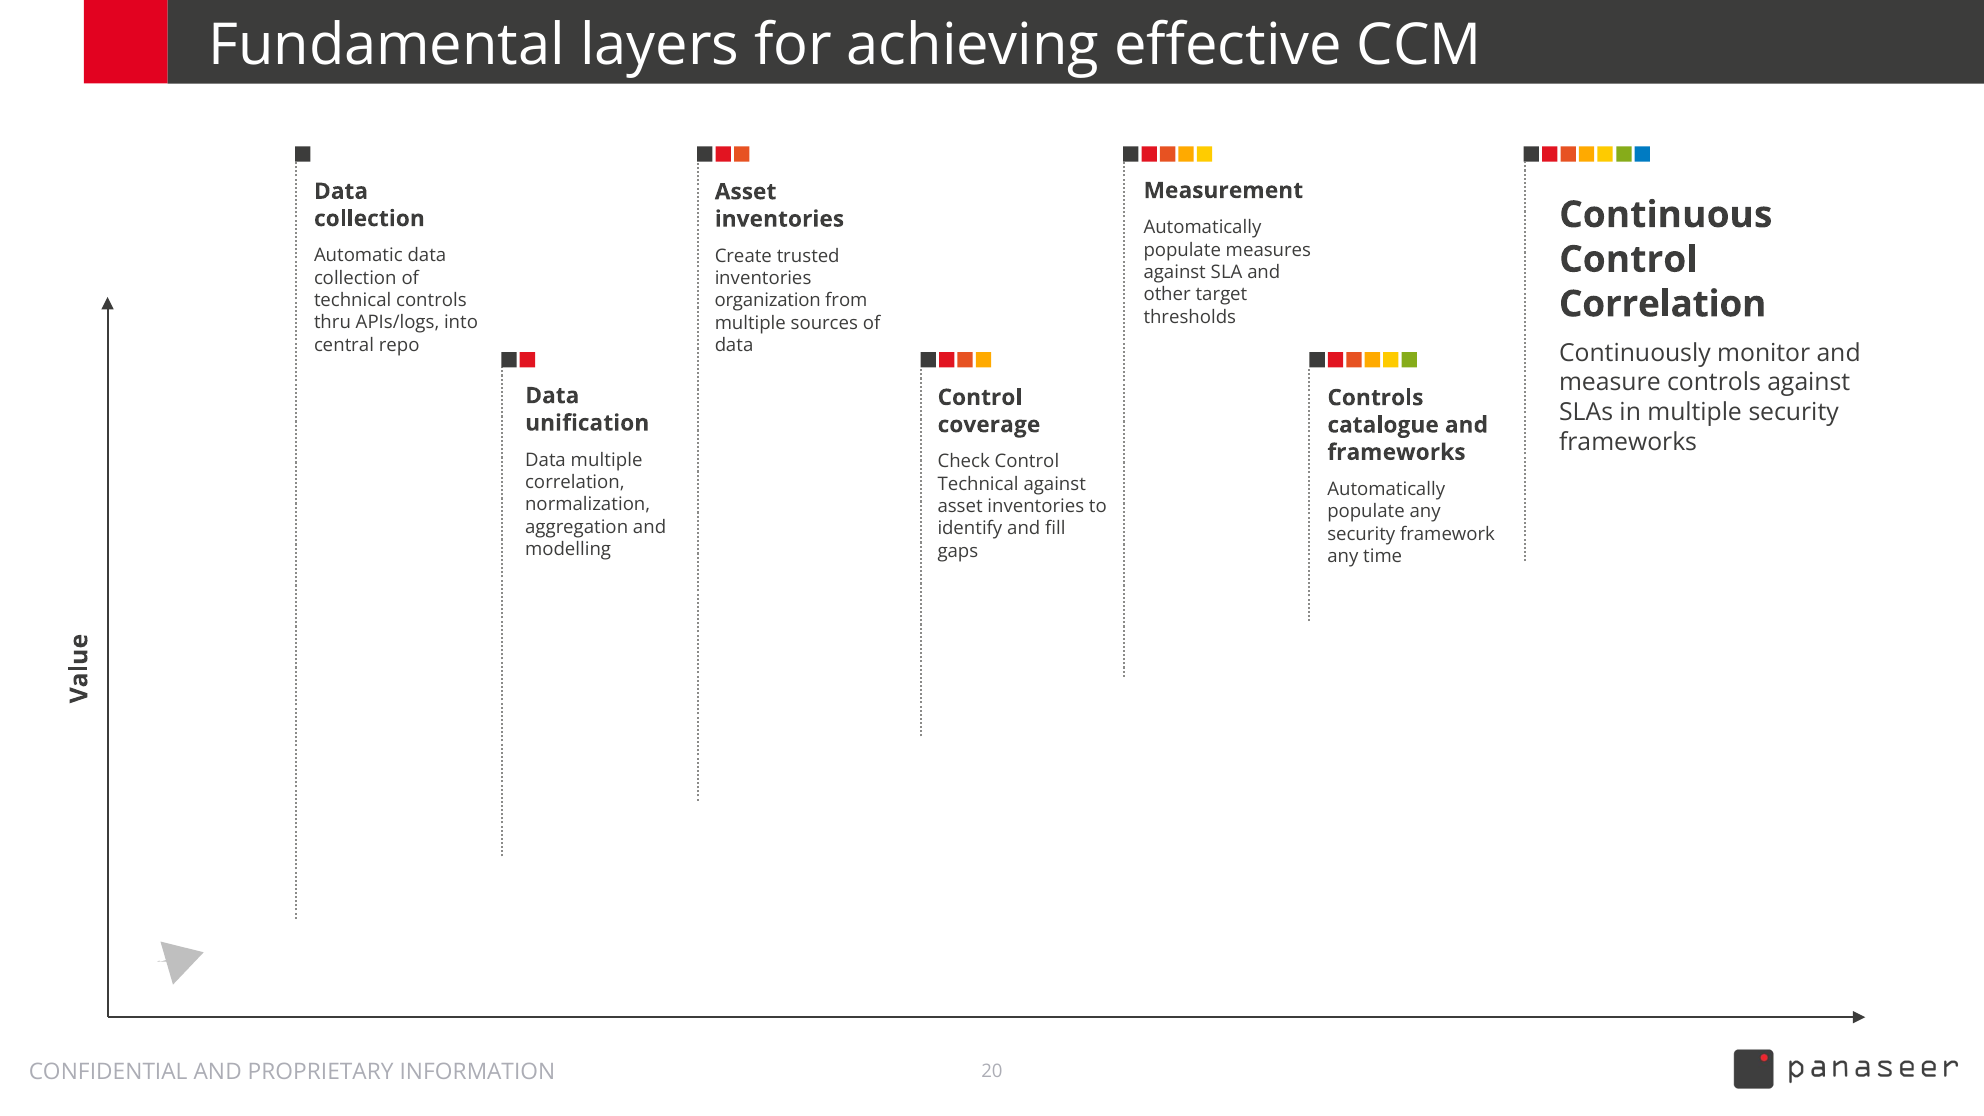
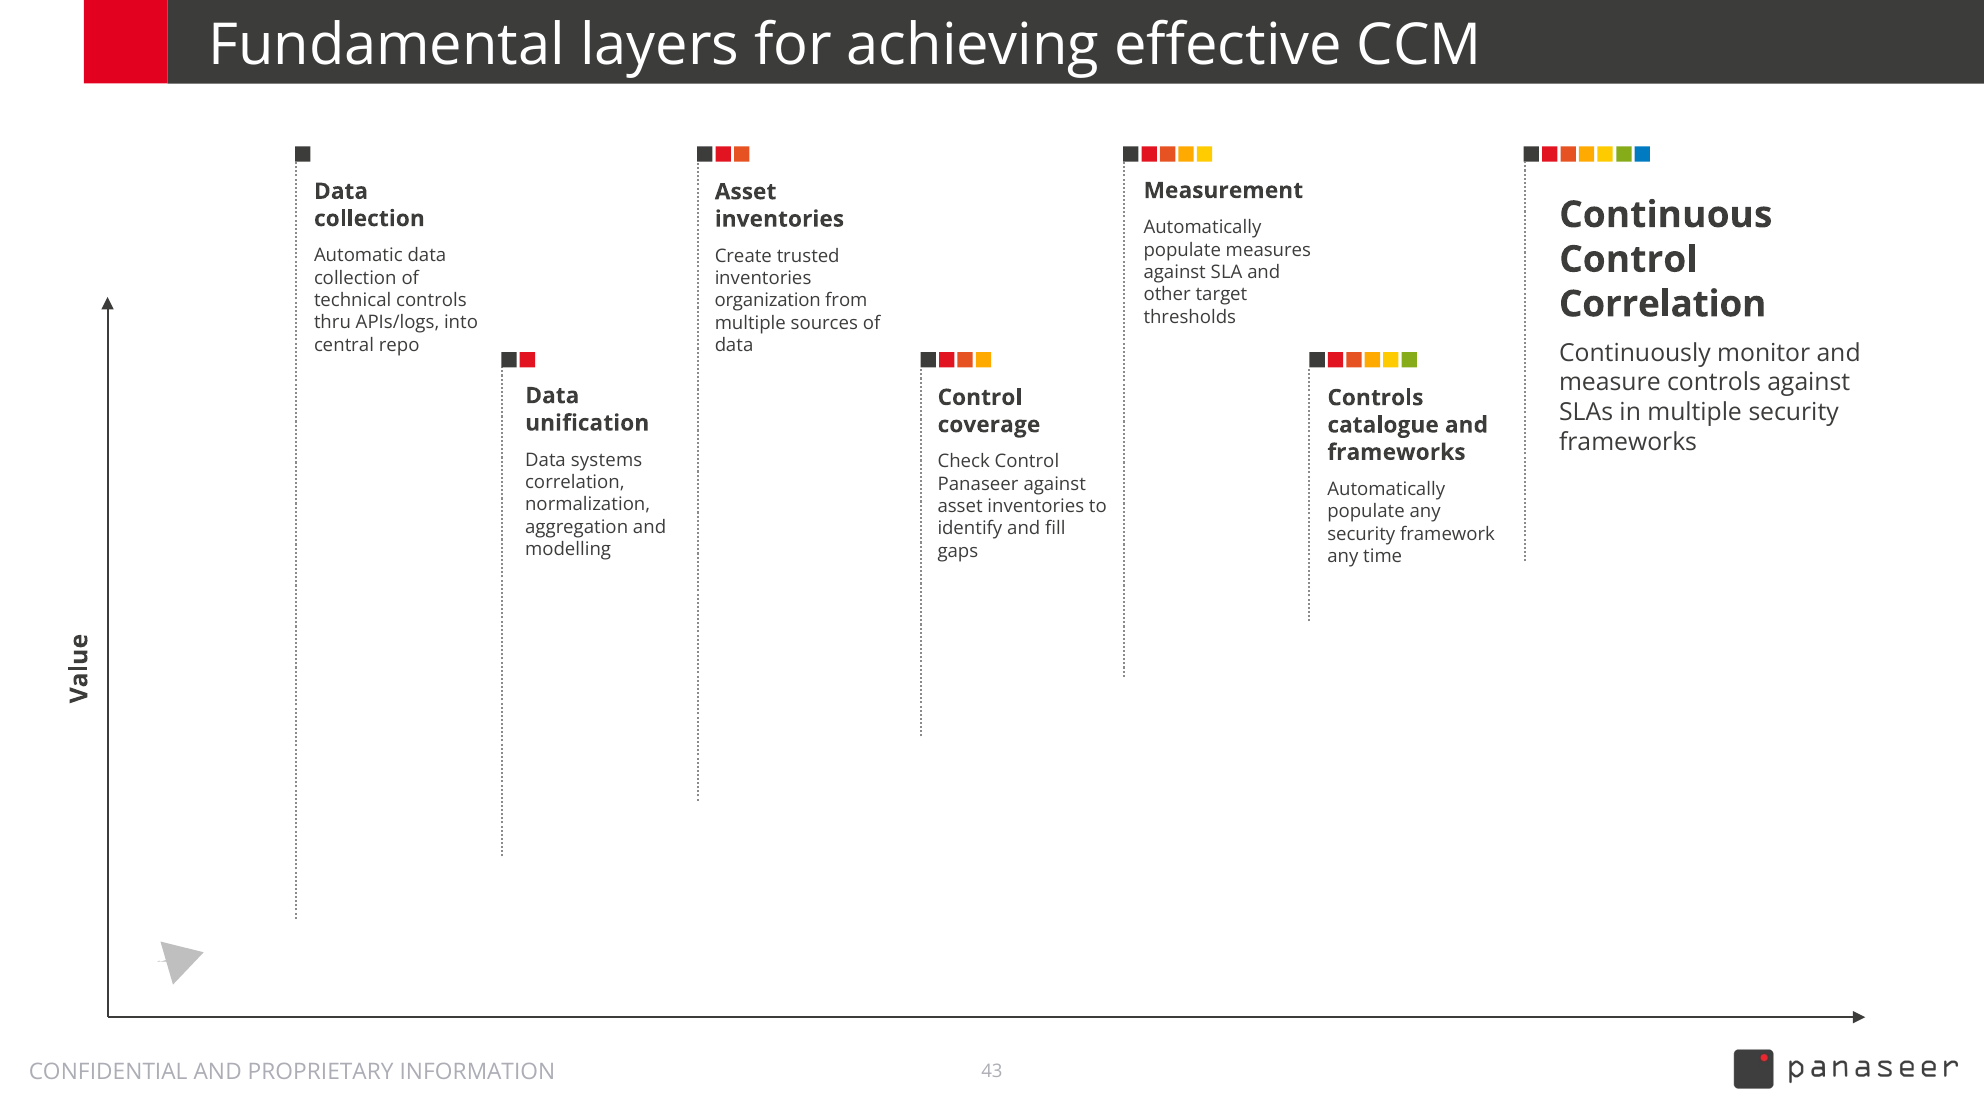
Data multiple: multiple -> systems
Technical at (978, 484): Technical -> Panaseer
20: 20 -> 43
